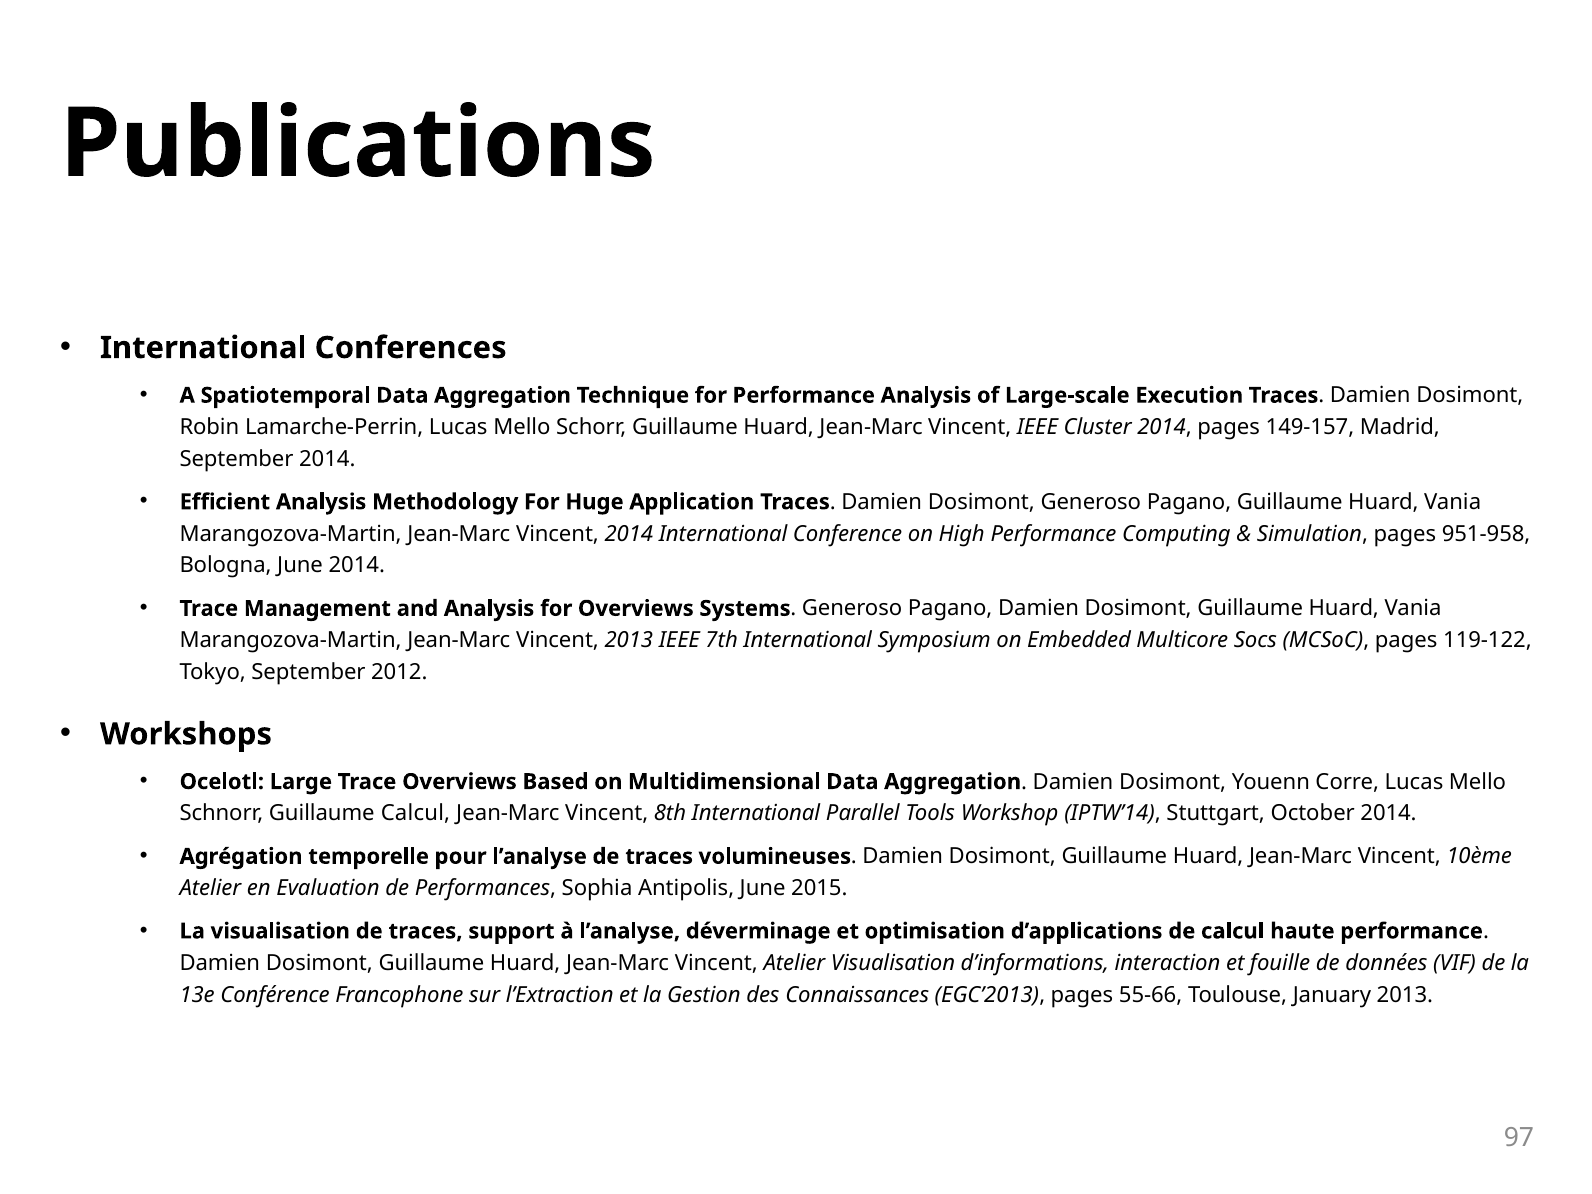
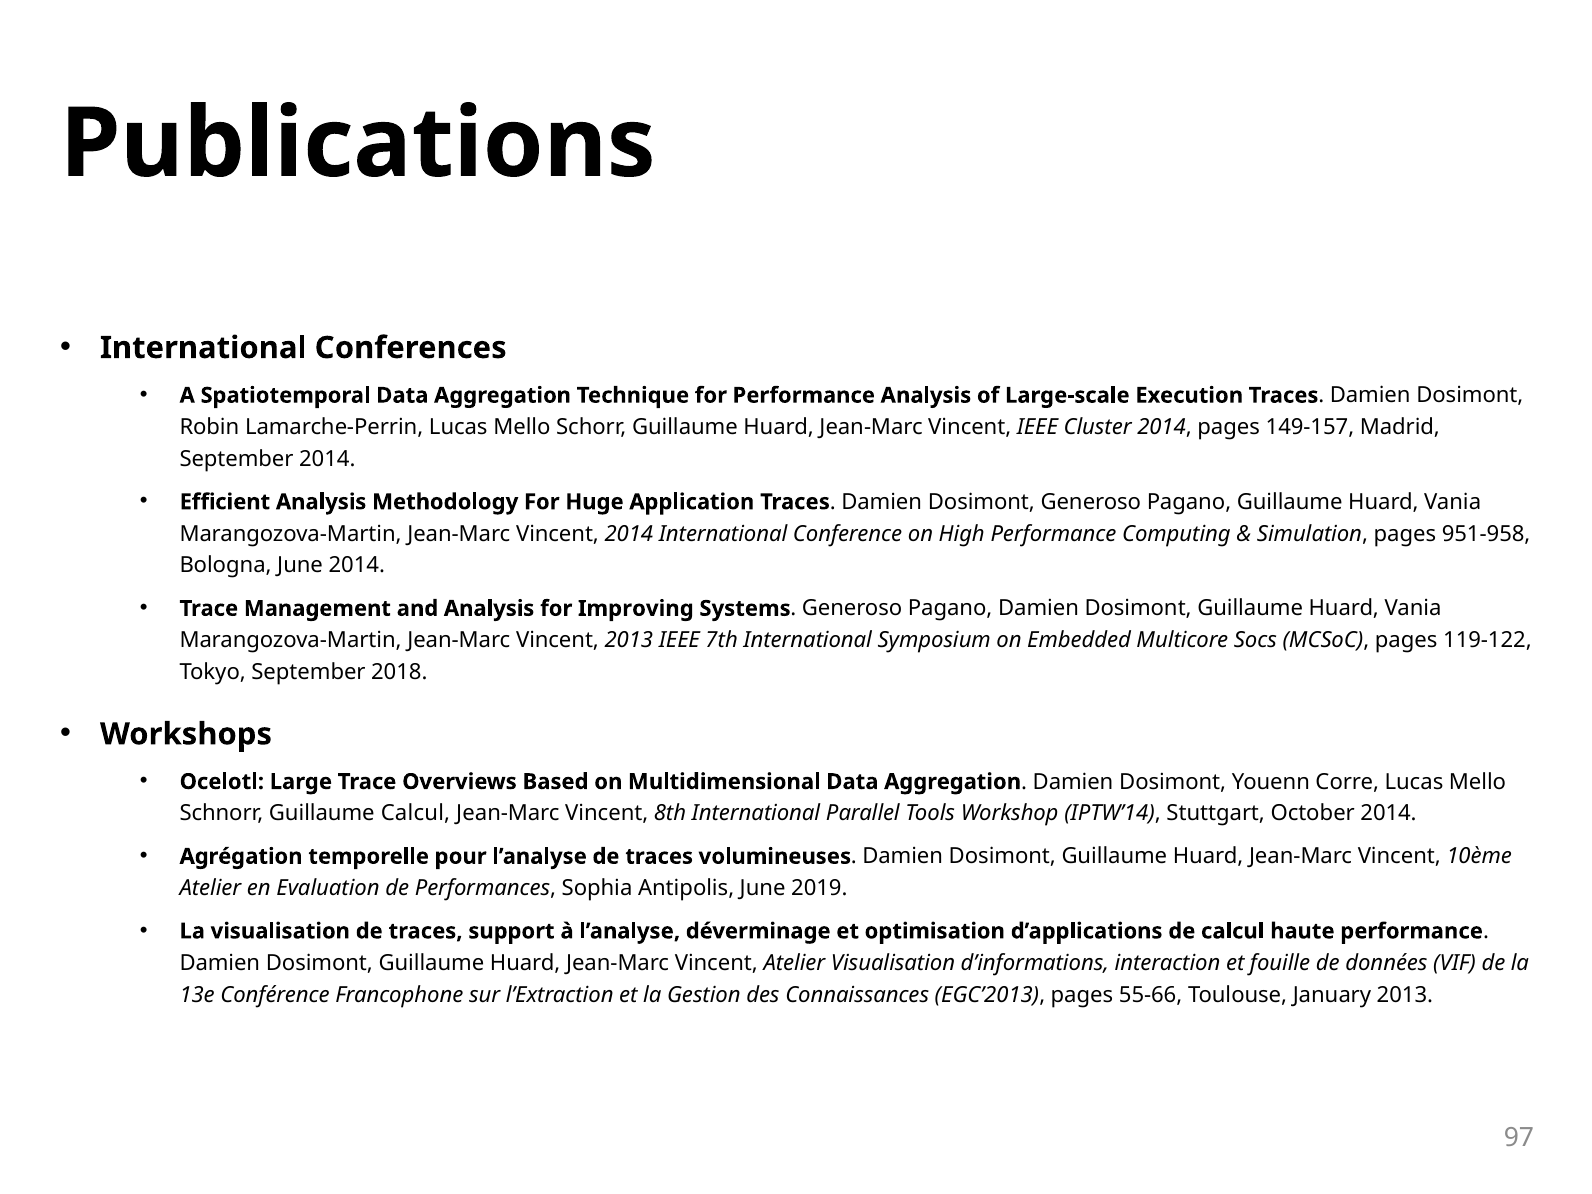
for Overviews: Overviews -> Improving
2012: 2012 -> 2018
2015: 2015 -> 2019
